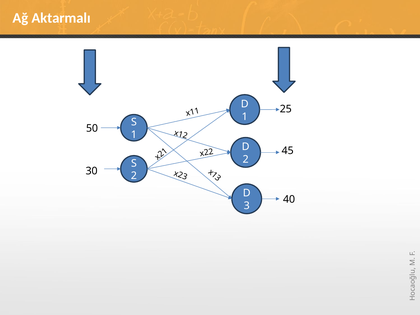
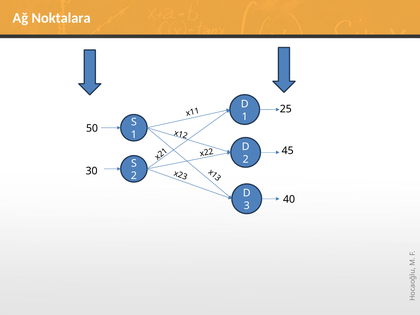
Aktarmalı: Aktarmalı -> Noktalara
